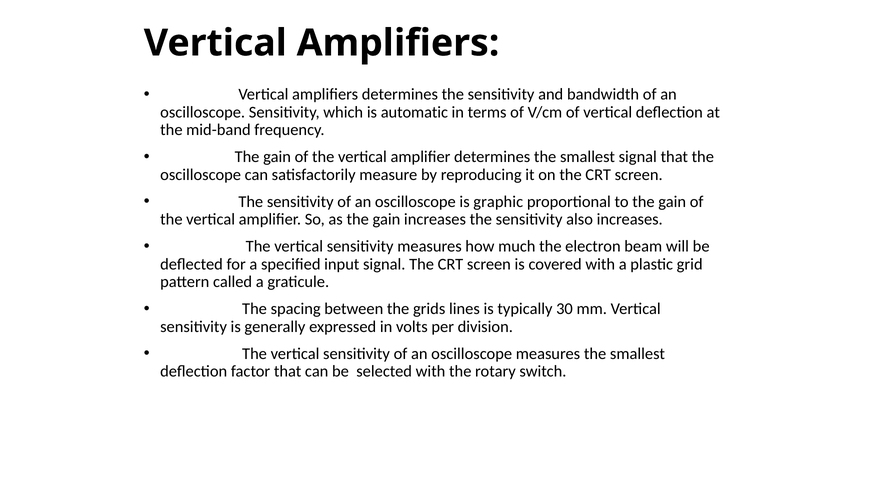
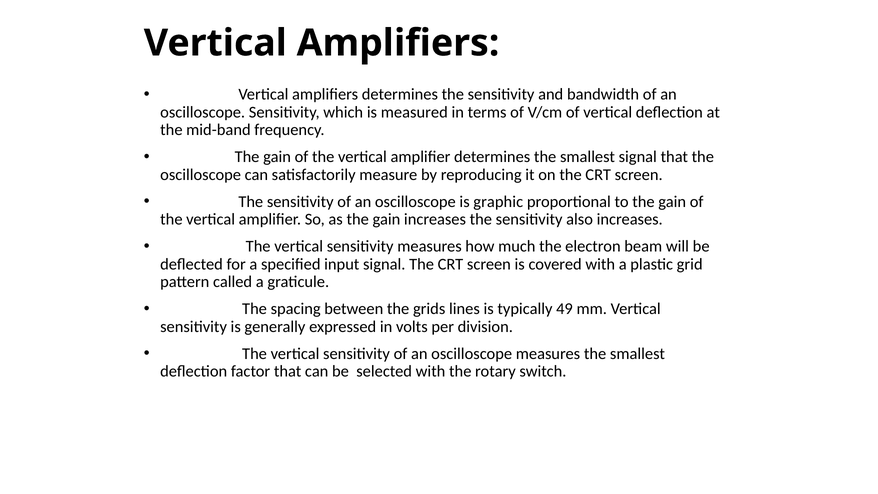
automatic: automatic -> measured
30: 30 -> 49
